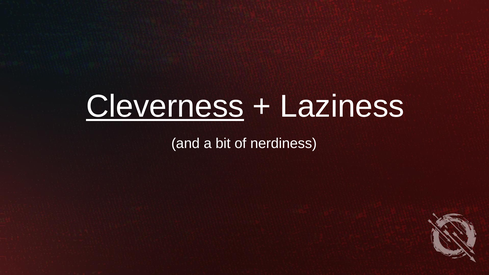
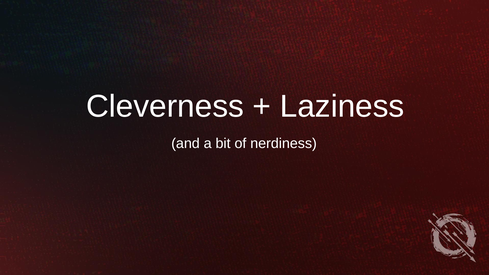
Cleverness underline: present -> none
